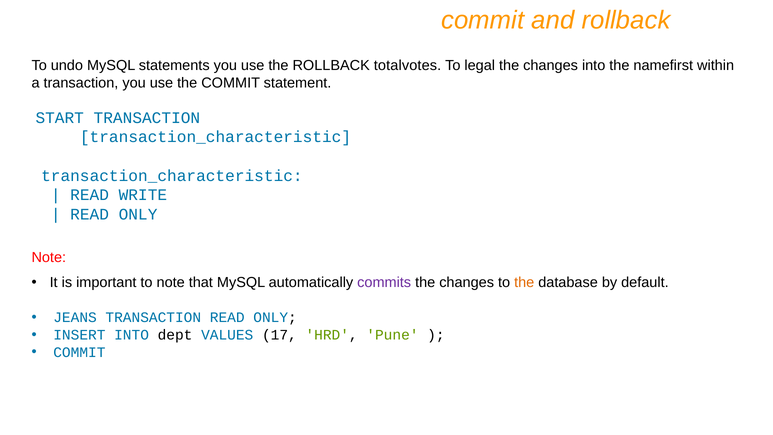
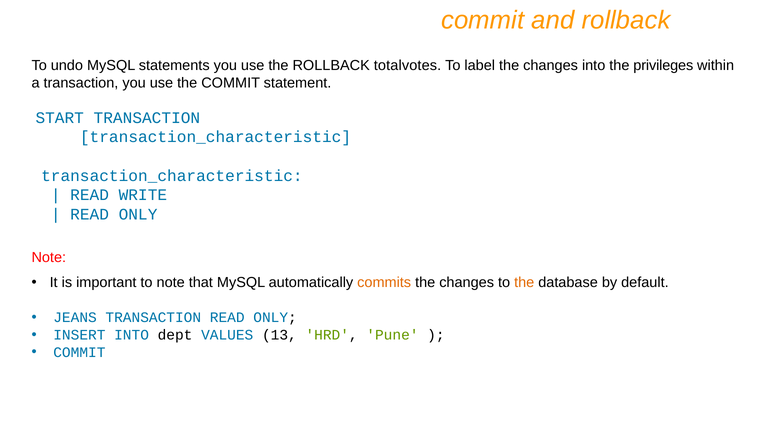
legal: legal -> label
namefirst: namefirst -> privileges
commits colour: purple -> orange
17: 17 -> 13
